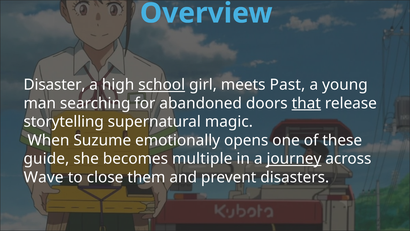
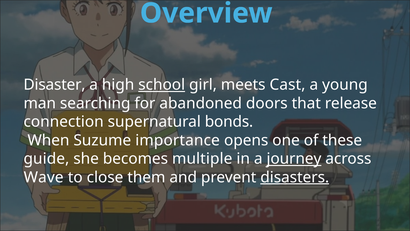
Past: Past -> Cast
that underline: present -> none
storytelling: storytelling -> connection
magic: magic -> bonds
emotionally: emotionally -> importance
disasters underline: none -> present
